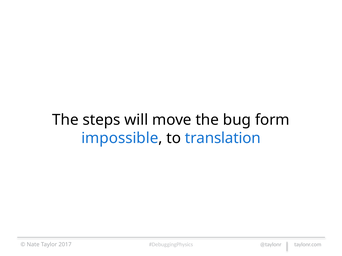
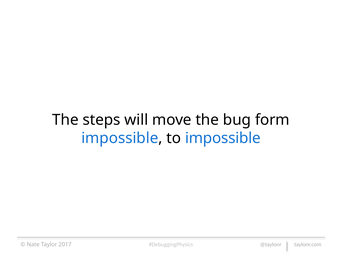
to translation: translation -> impossible
